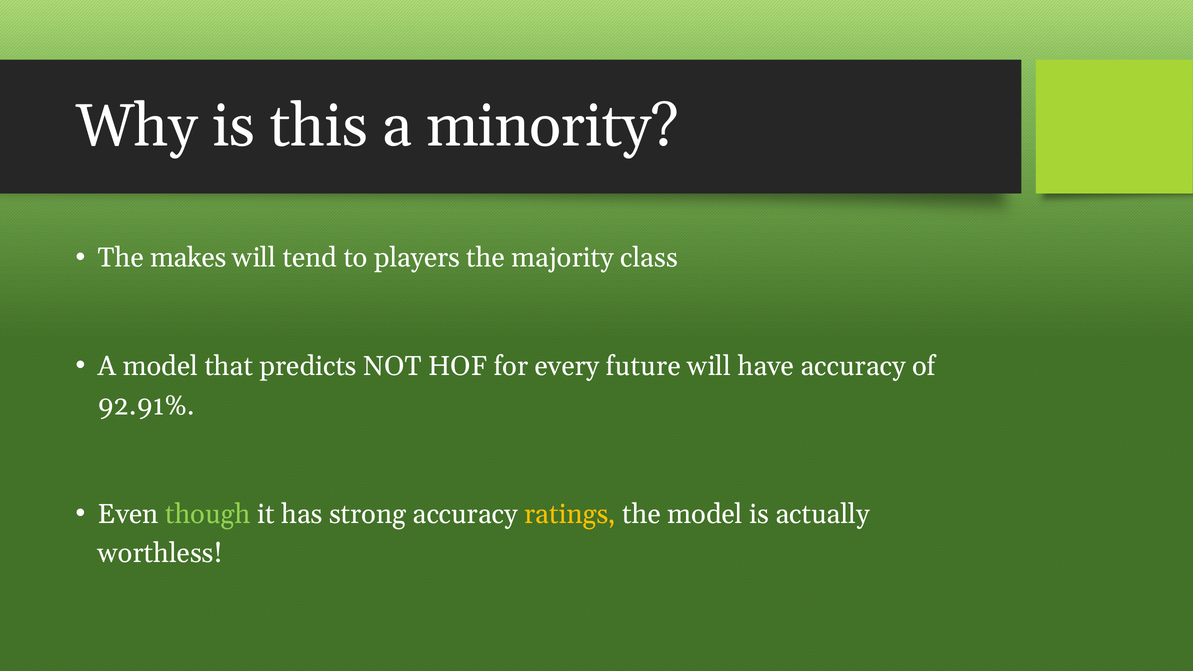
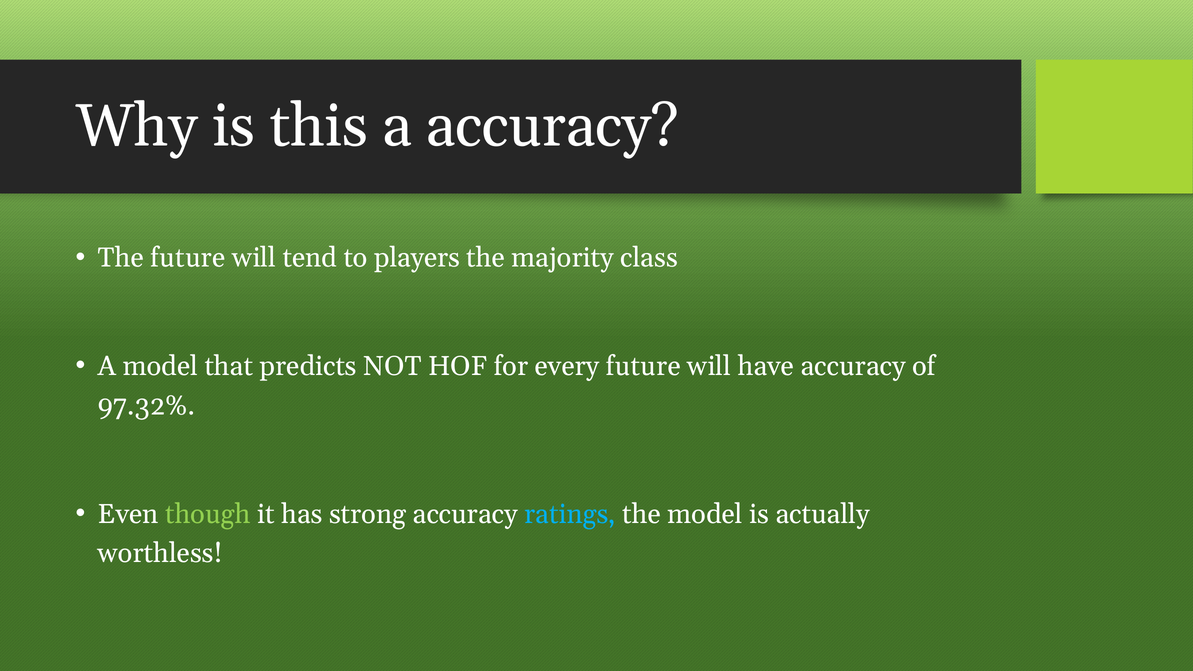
a minority: minority -> accuracy
The makes: makes -> future
92.91%: 92.91% -> 97.32%
ratings colour: yellow -> light blue
